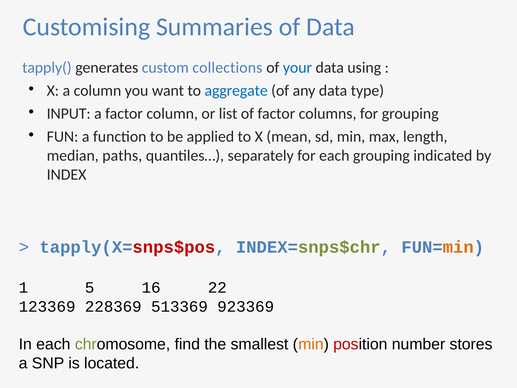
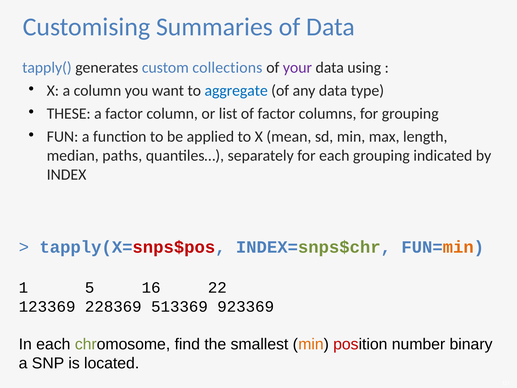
your colour: blue -> purple
INPUT: INPUT -> THESE
stores: stores -> binary
